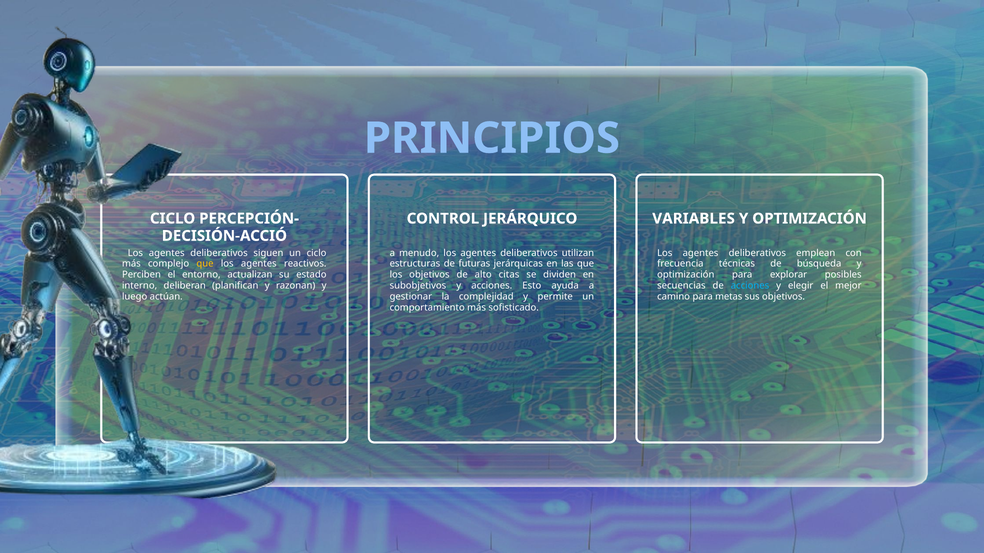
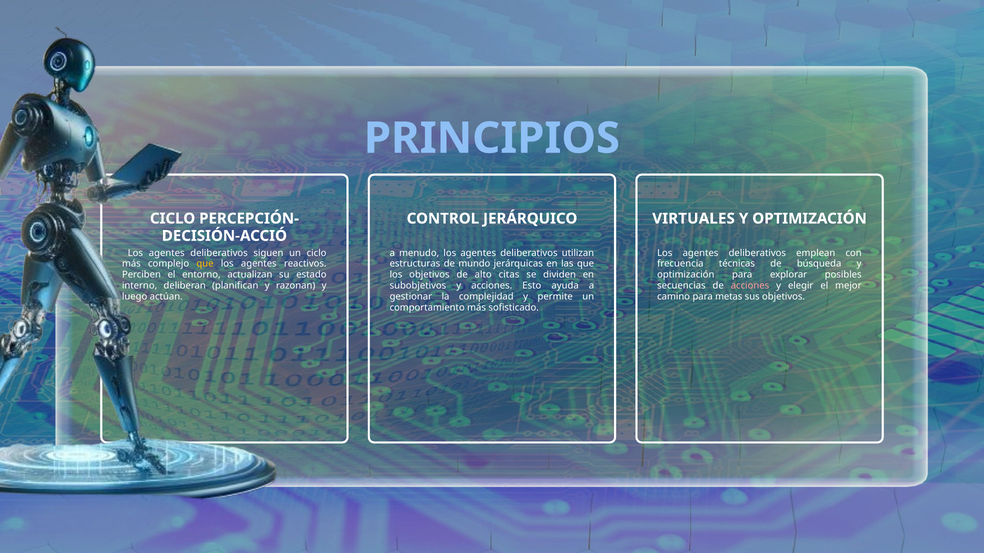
VARIABLES: VARIABLES -> VIRTUALES
futuras: futuras -> mundo
acciones at (750, 286) colour: light blue -> pink
